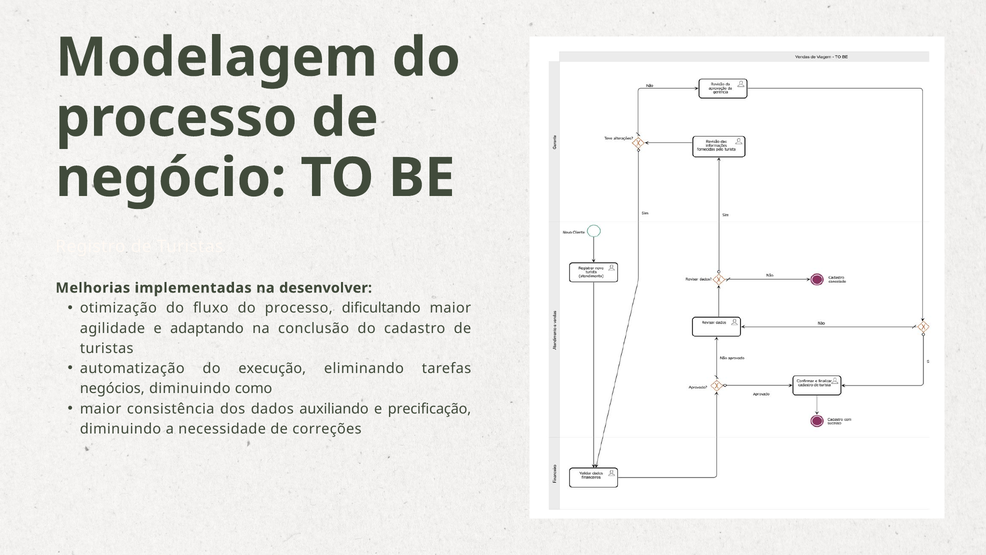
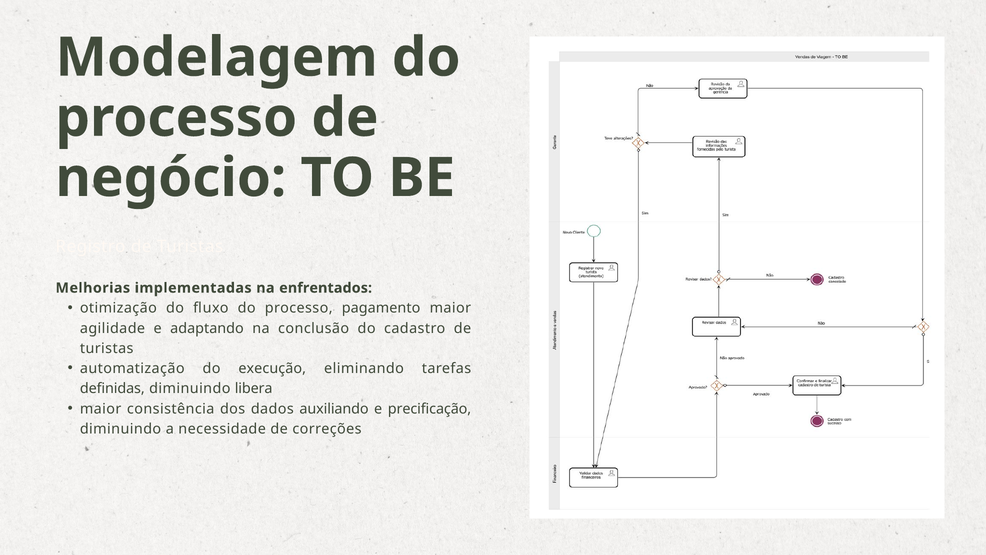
desenvolver: desenvolver -> enfrentados
dificultando: dificultando -> pagamento
negócios: negócios -> definidas
como: como -> libera
